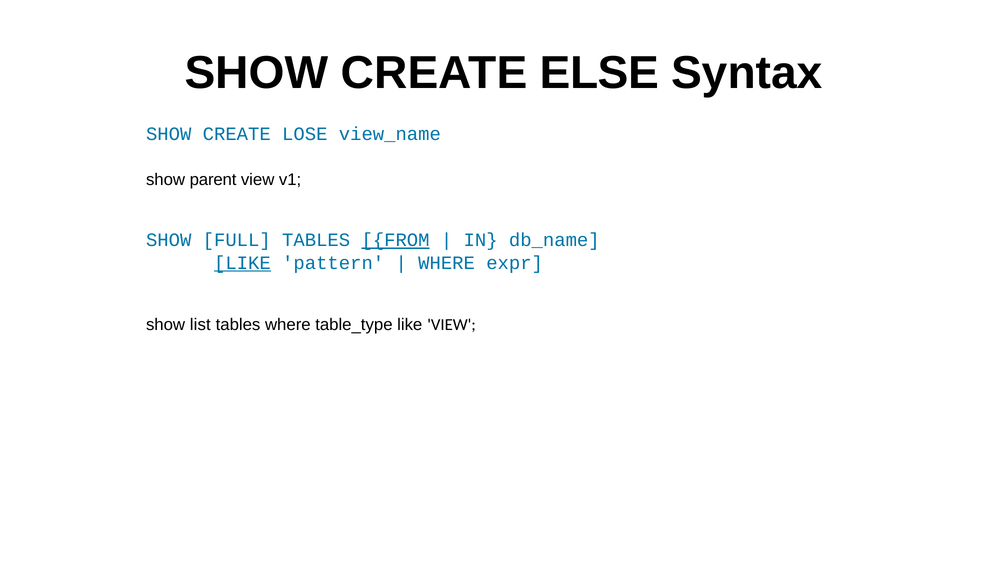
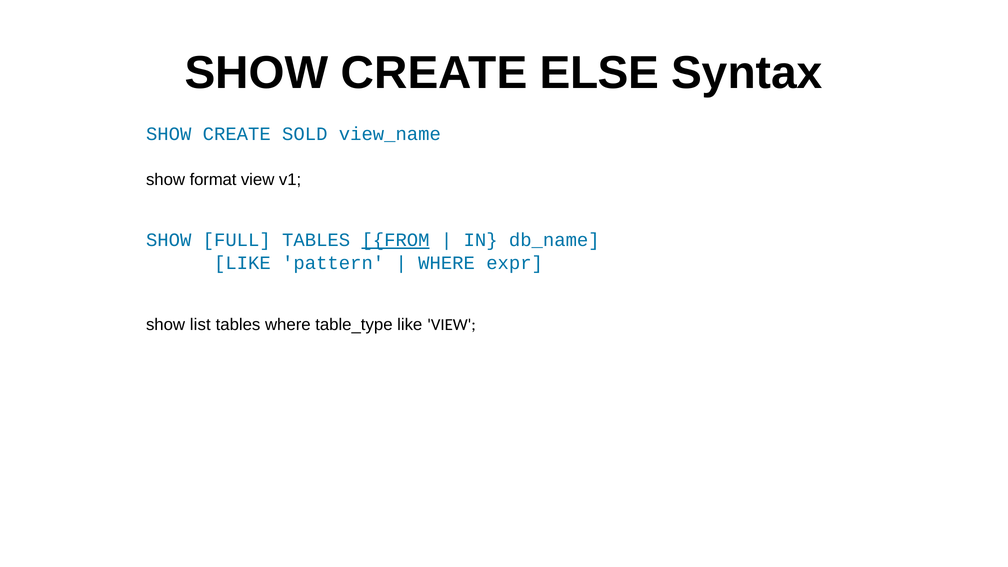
LOSE: LOSE -> SOLD
parent: parent -> format
LIKE at (242, 263) underline: present -> none
